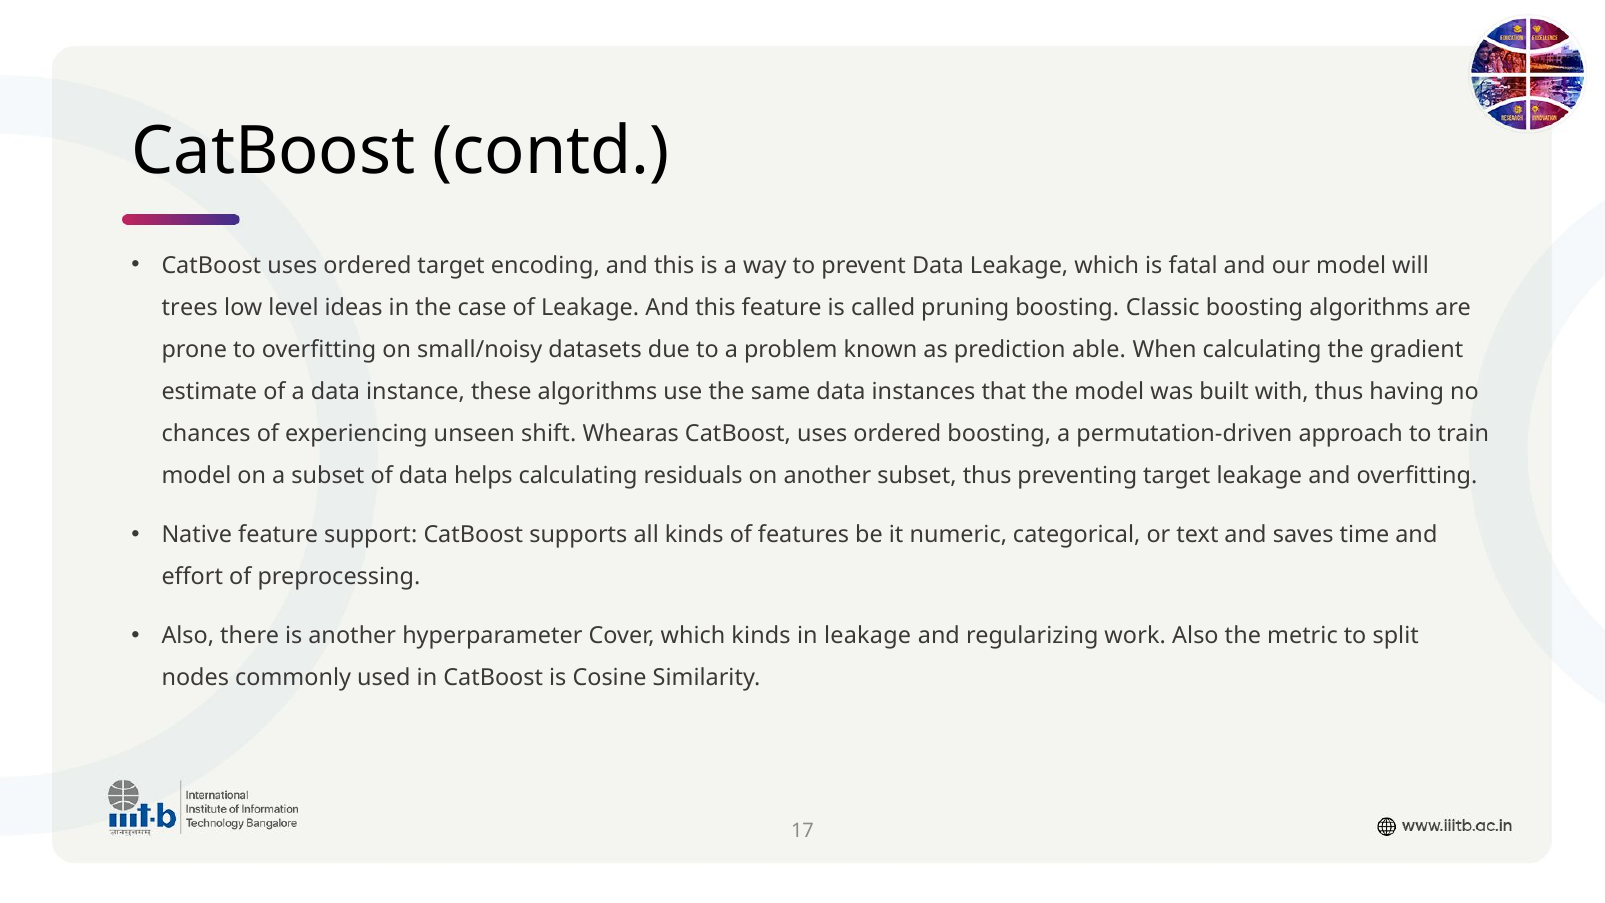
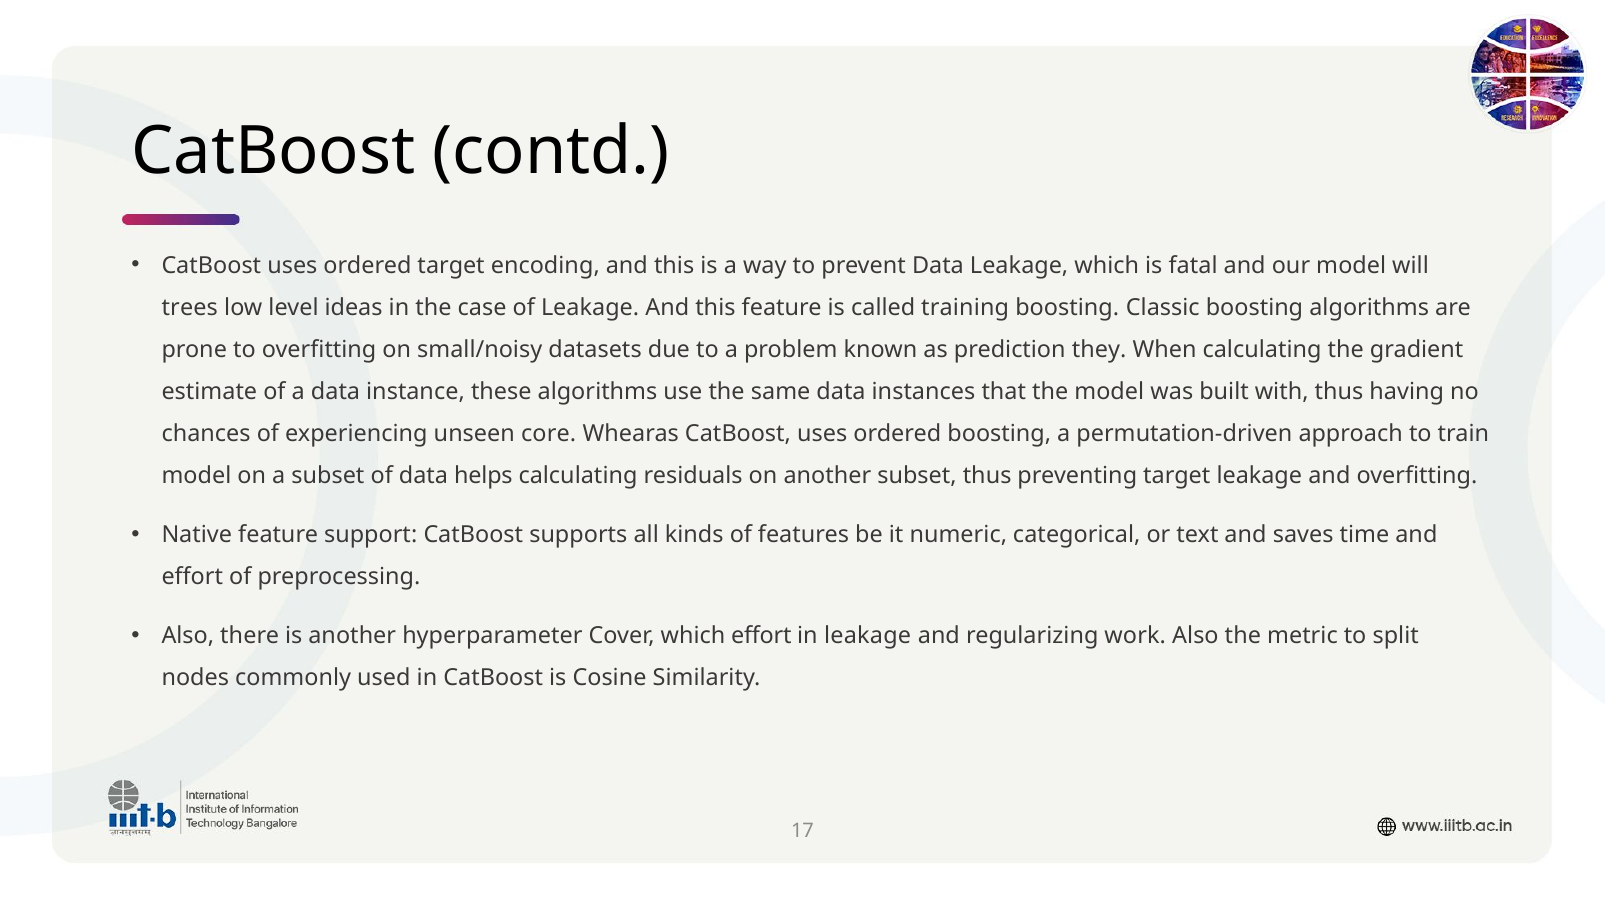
pruning: pruning -> training
able: able -> they
shift: shift -> core
which kinds: kinds -> effort
